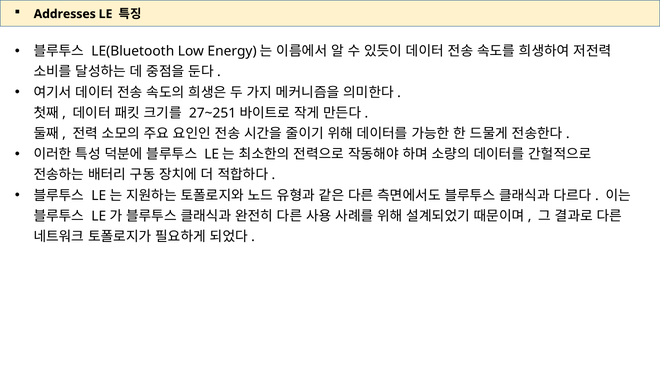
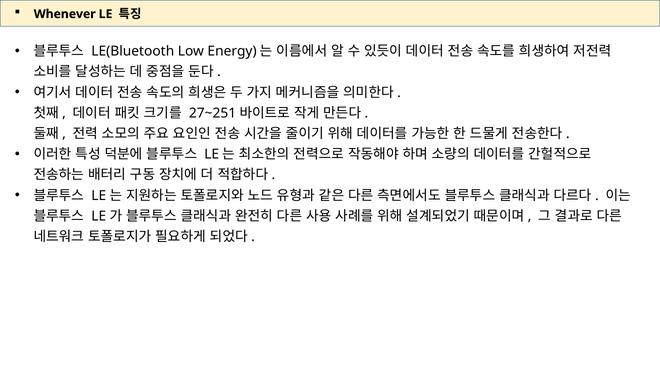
Addresses: Addresses -> Whenever
